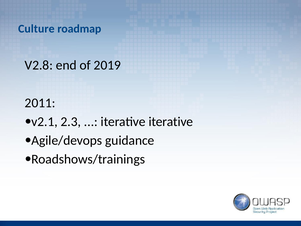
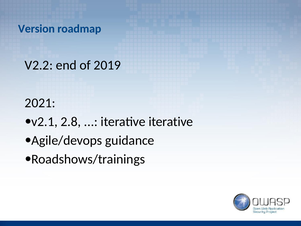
Culture: Culture -> Version
V2.8: V2.8 -> V2.2
2011: 2011 -> 2021
2.3: 2.3 -> 2.8
